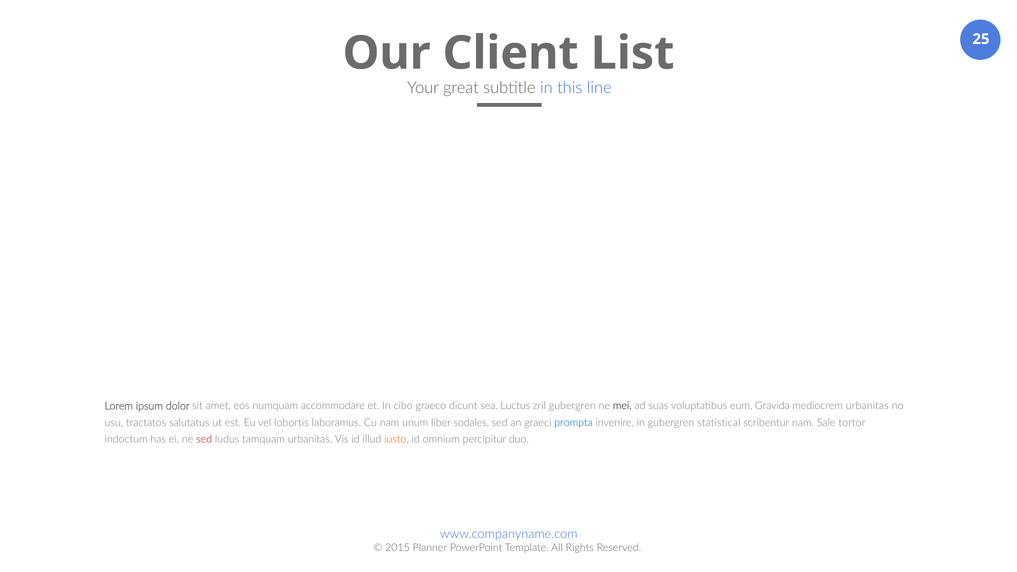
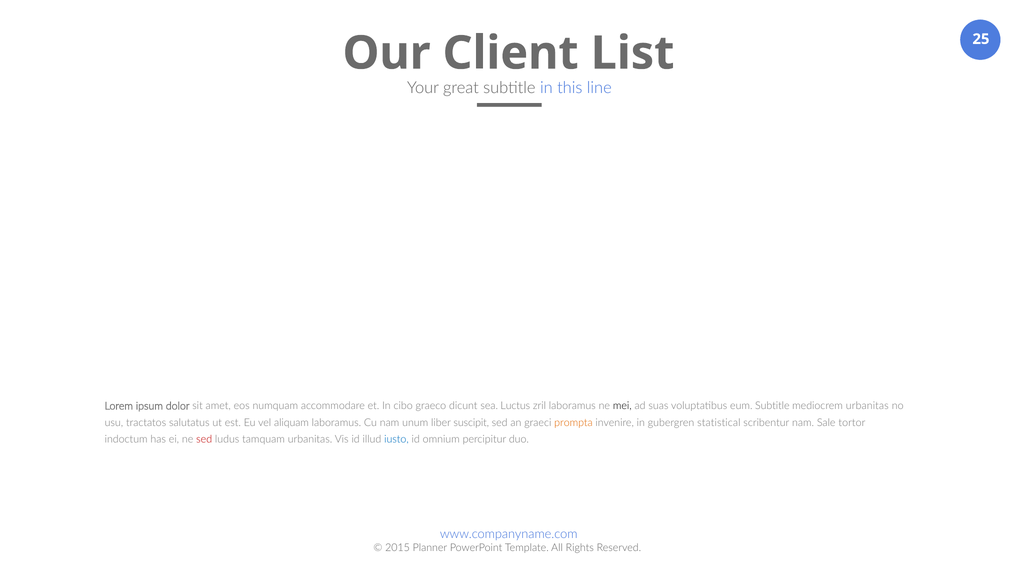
zril gubergren: gubergren -> laboramus
eum Gravida: Gravida -> Subtitle
lobortis: lobortis -> aliquam
sodales: sodales -> suscipit
prompta colour: blue -> orange
iusto colour: orange -> blue
